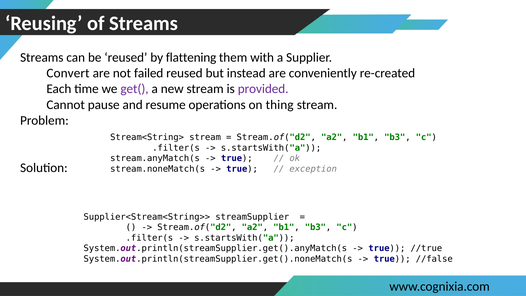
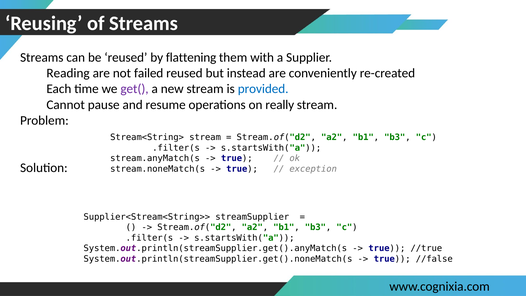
Convert: Convert -> Reading
provided colour: purple -> blue
thing: thing -> really
